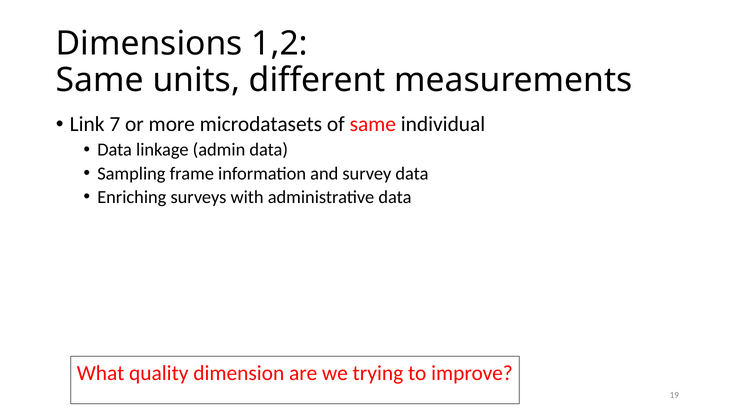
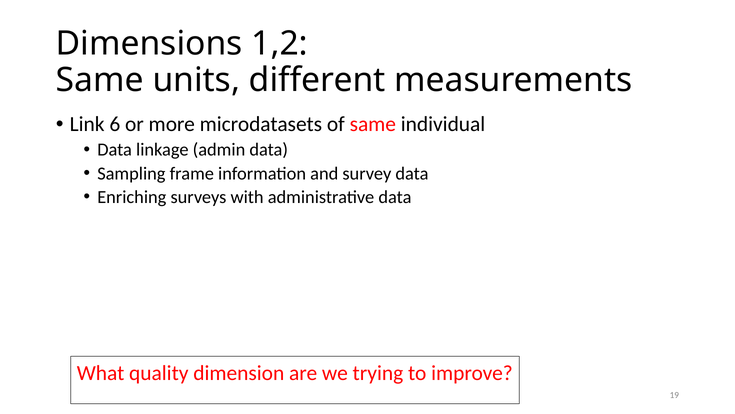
7: 7 -> 6
